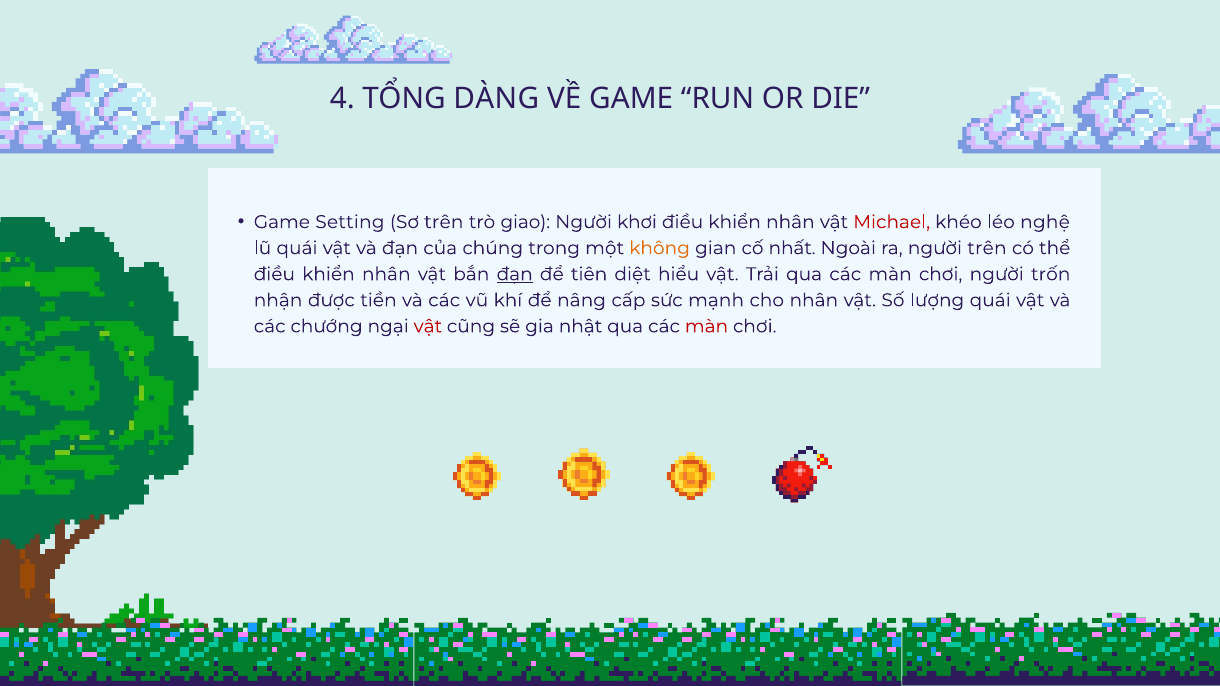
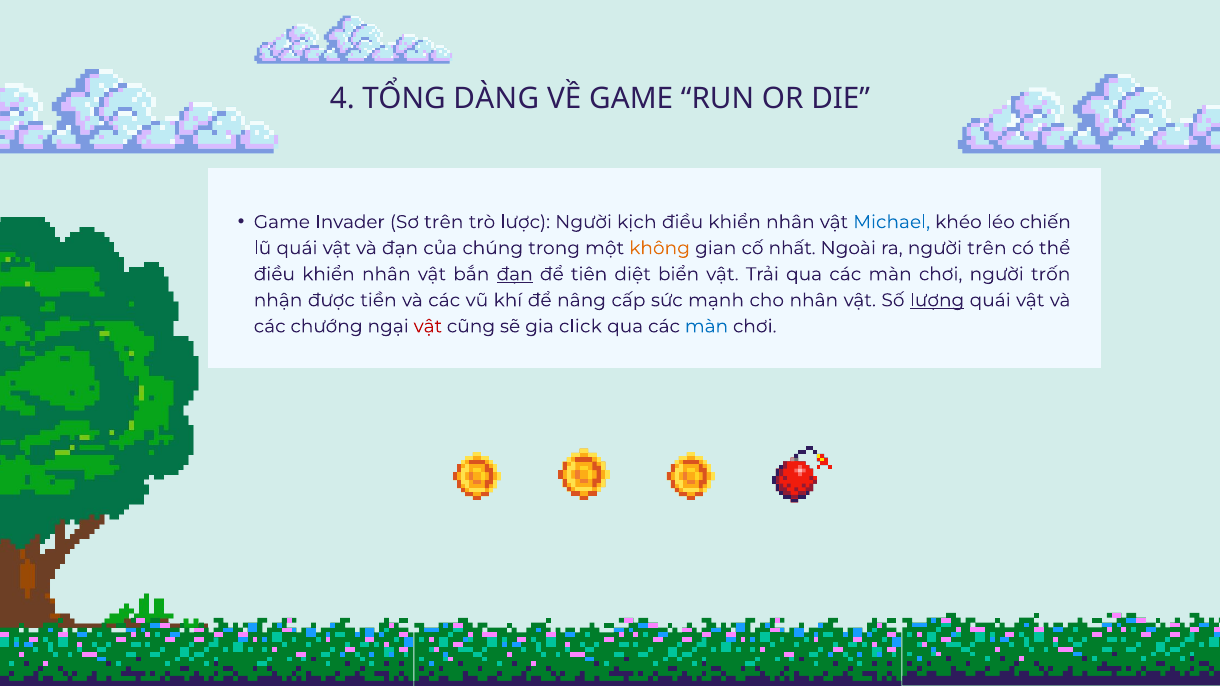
Setting: Setting -> Invader
giao: giao -> lược
khơi: khơi -> kịch
Michael colour: red -> blue
nghệ: nghệ -> chiến
hiểu: hiểu -> biển
lượng underline: none -> present
nhật: nhật -> click
màn at (707, 326) colour: red -> blue
